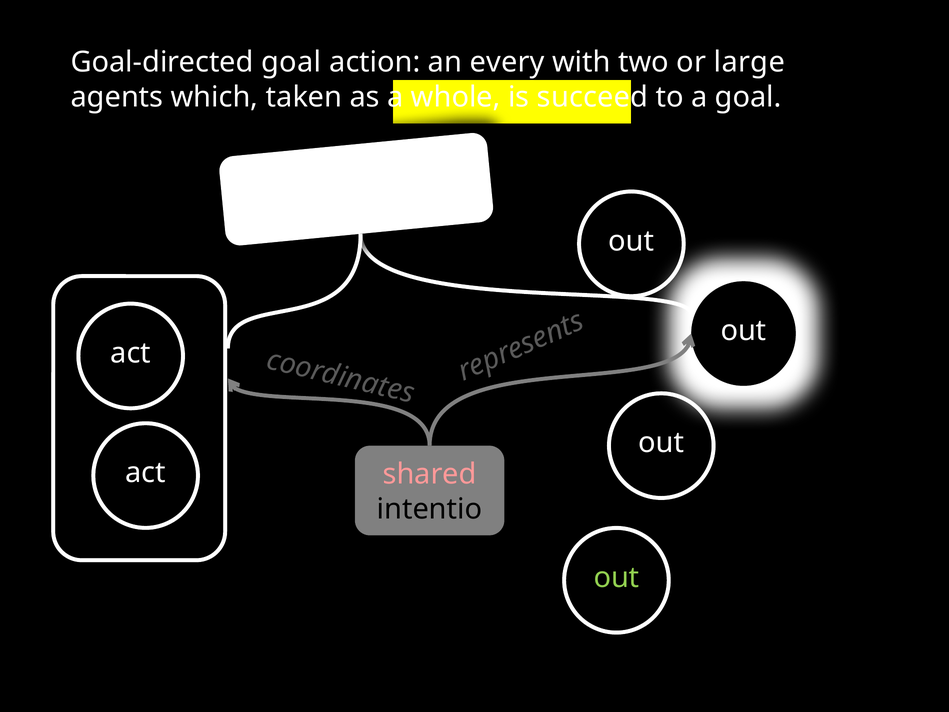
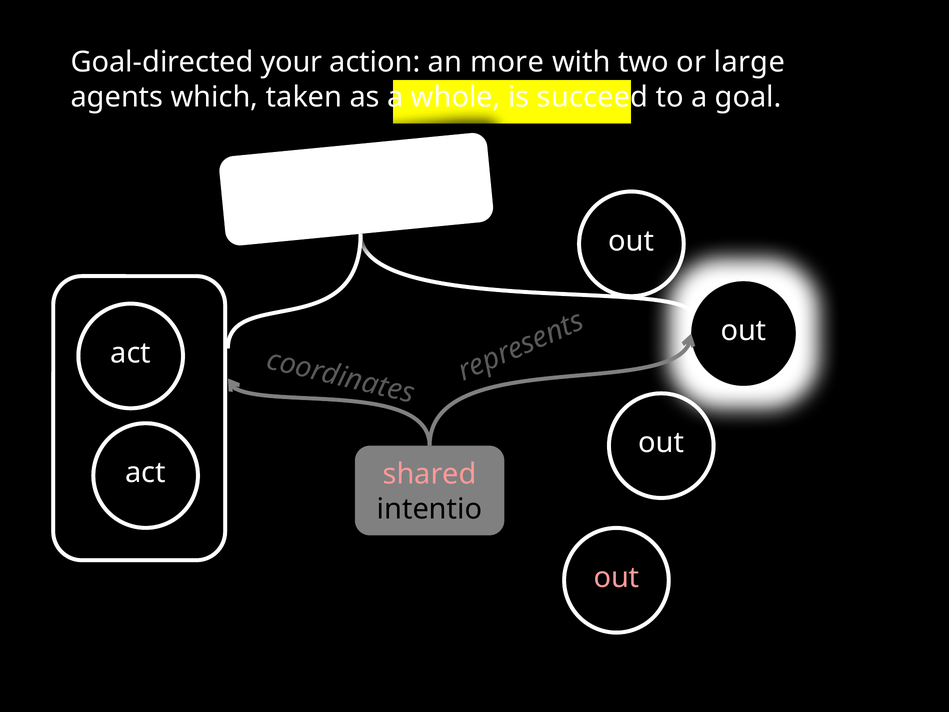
Goal-directed goal: goal -> your
every: every -> more
out at (616, 577) colour: light green -> pink
